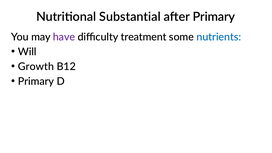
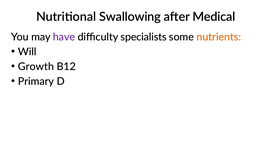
Substantial: Substantial -> Swallowing
after Primary: Primary -> Medical
treatment: treatment -> specialists
nutrients colour: blue -> orange
